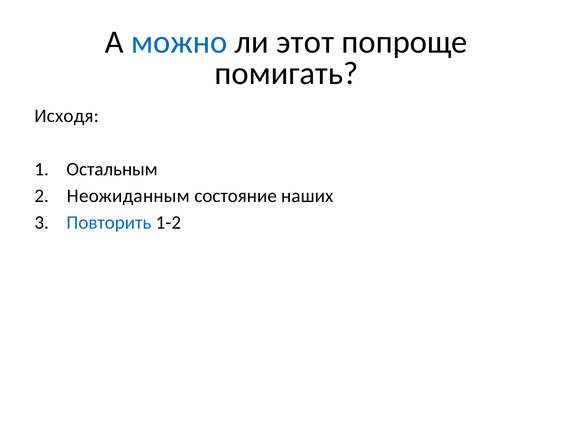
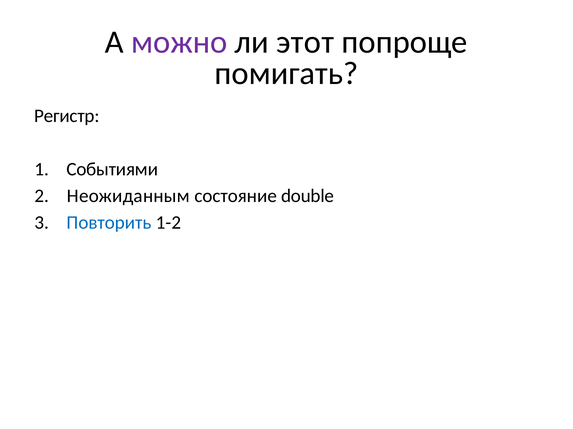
можно colour: blue -> purple
Исходя: Исходя -> Регистр
Остальным: Остальным -> Событиями
наших: наших -> double
